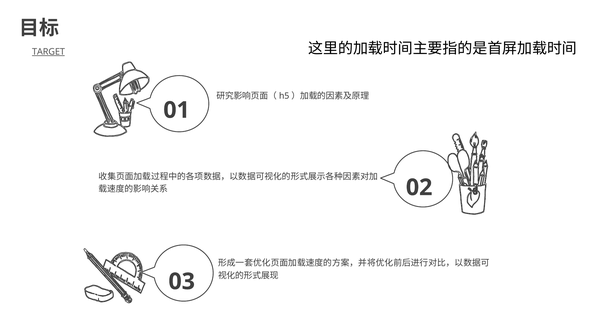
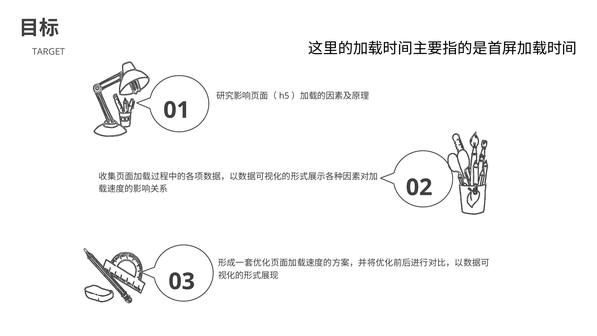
TARGET underline: present -> none
